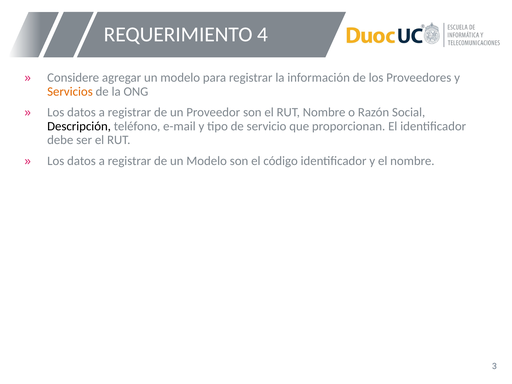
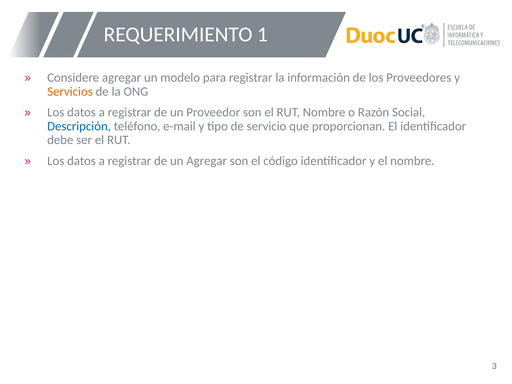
4: 4 -> 1
Descripción colour: black -> blue
de un Modelo: Modelo -> Agregar
